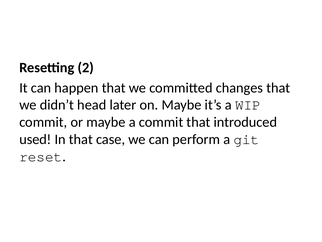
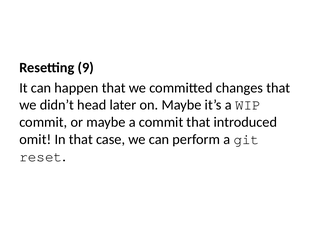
2: 2 -> 9
used: used -> omit
